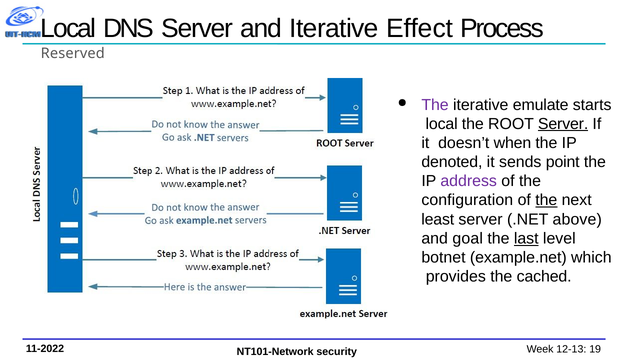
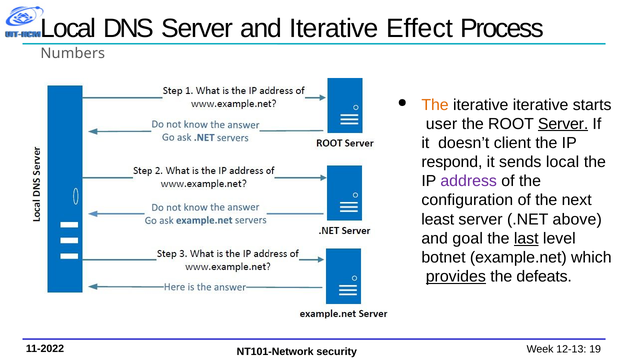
Reserved: Reserved -> Numbers
The at (435, 105) colour: purple -> orange
iterative emulate: emulate -> iterative
local at (442, 124): local -> user
when: when -> client
denoted: denoted -> respond
sends point: point -> local
the at (546, 200) underline: present -> none
provides underline: none -> present
cached: cached -> defeats
